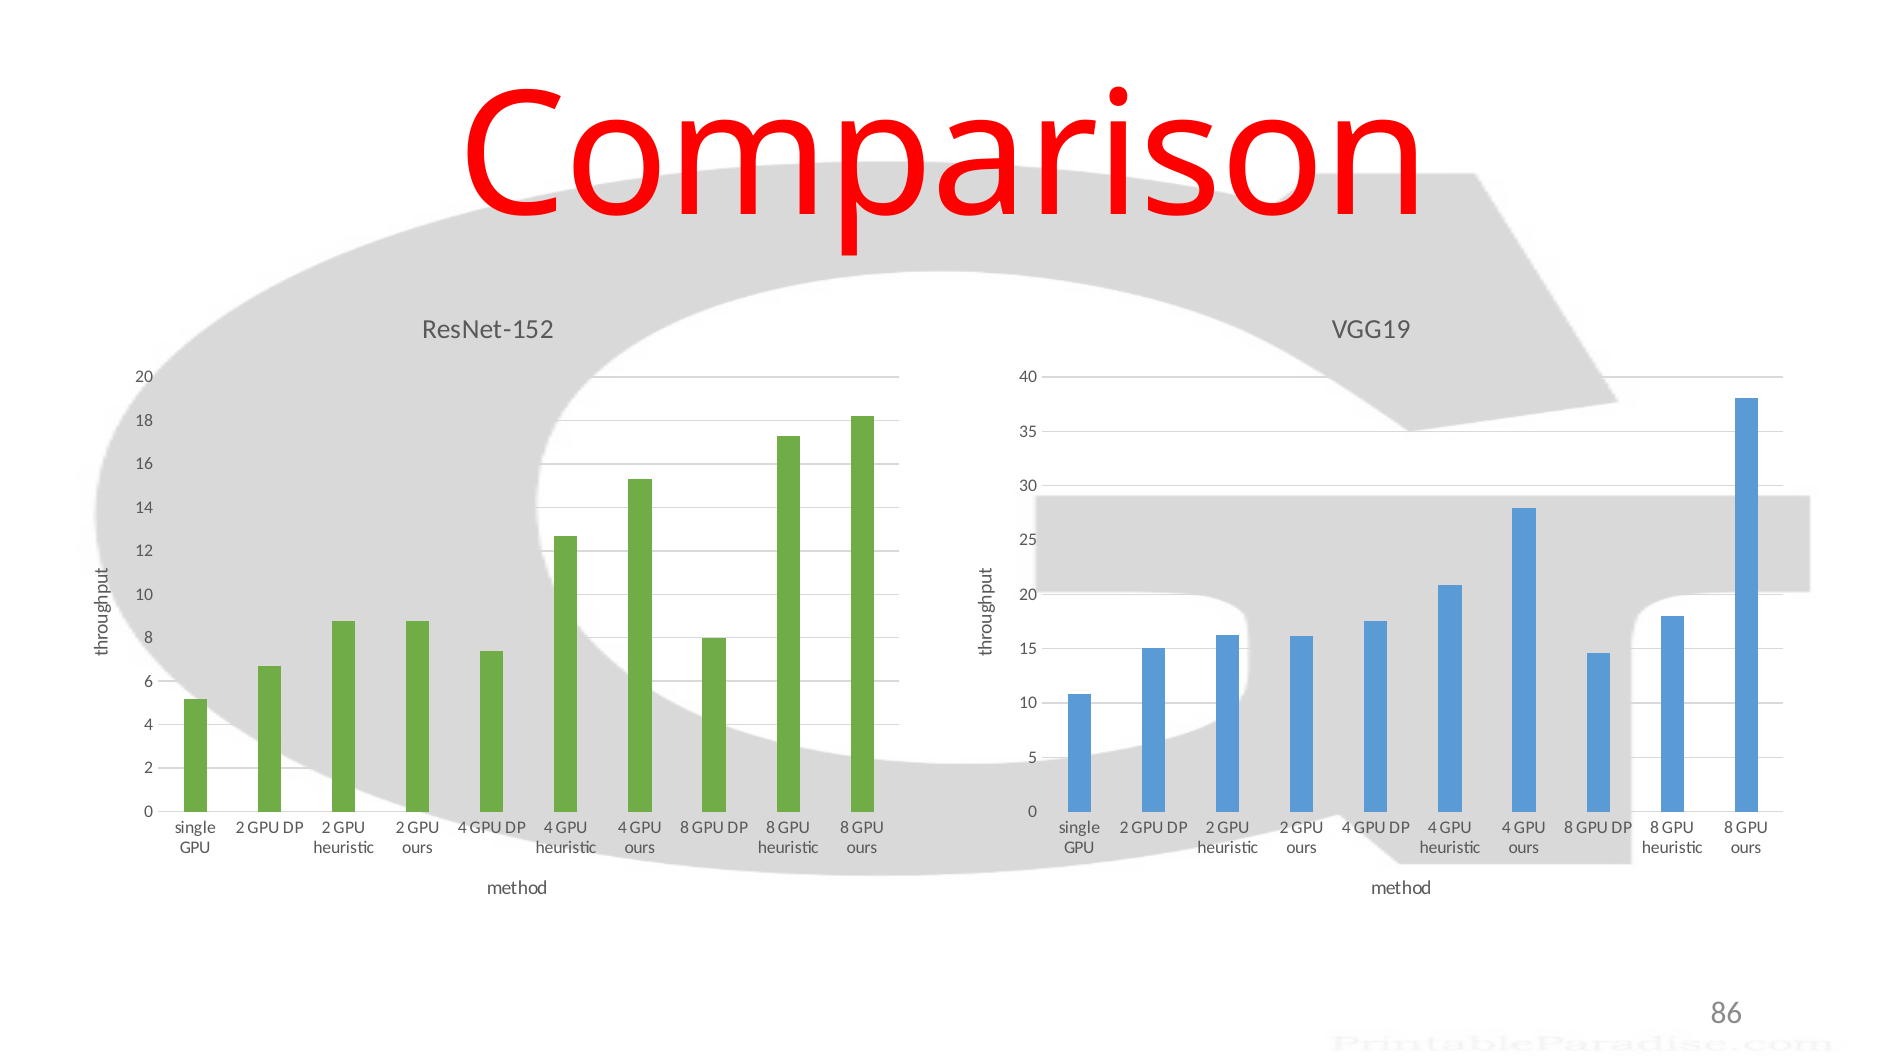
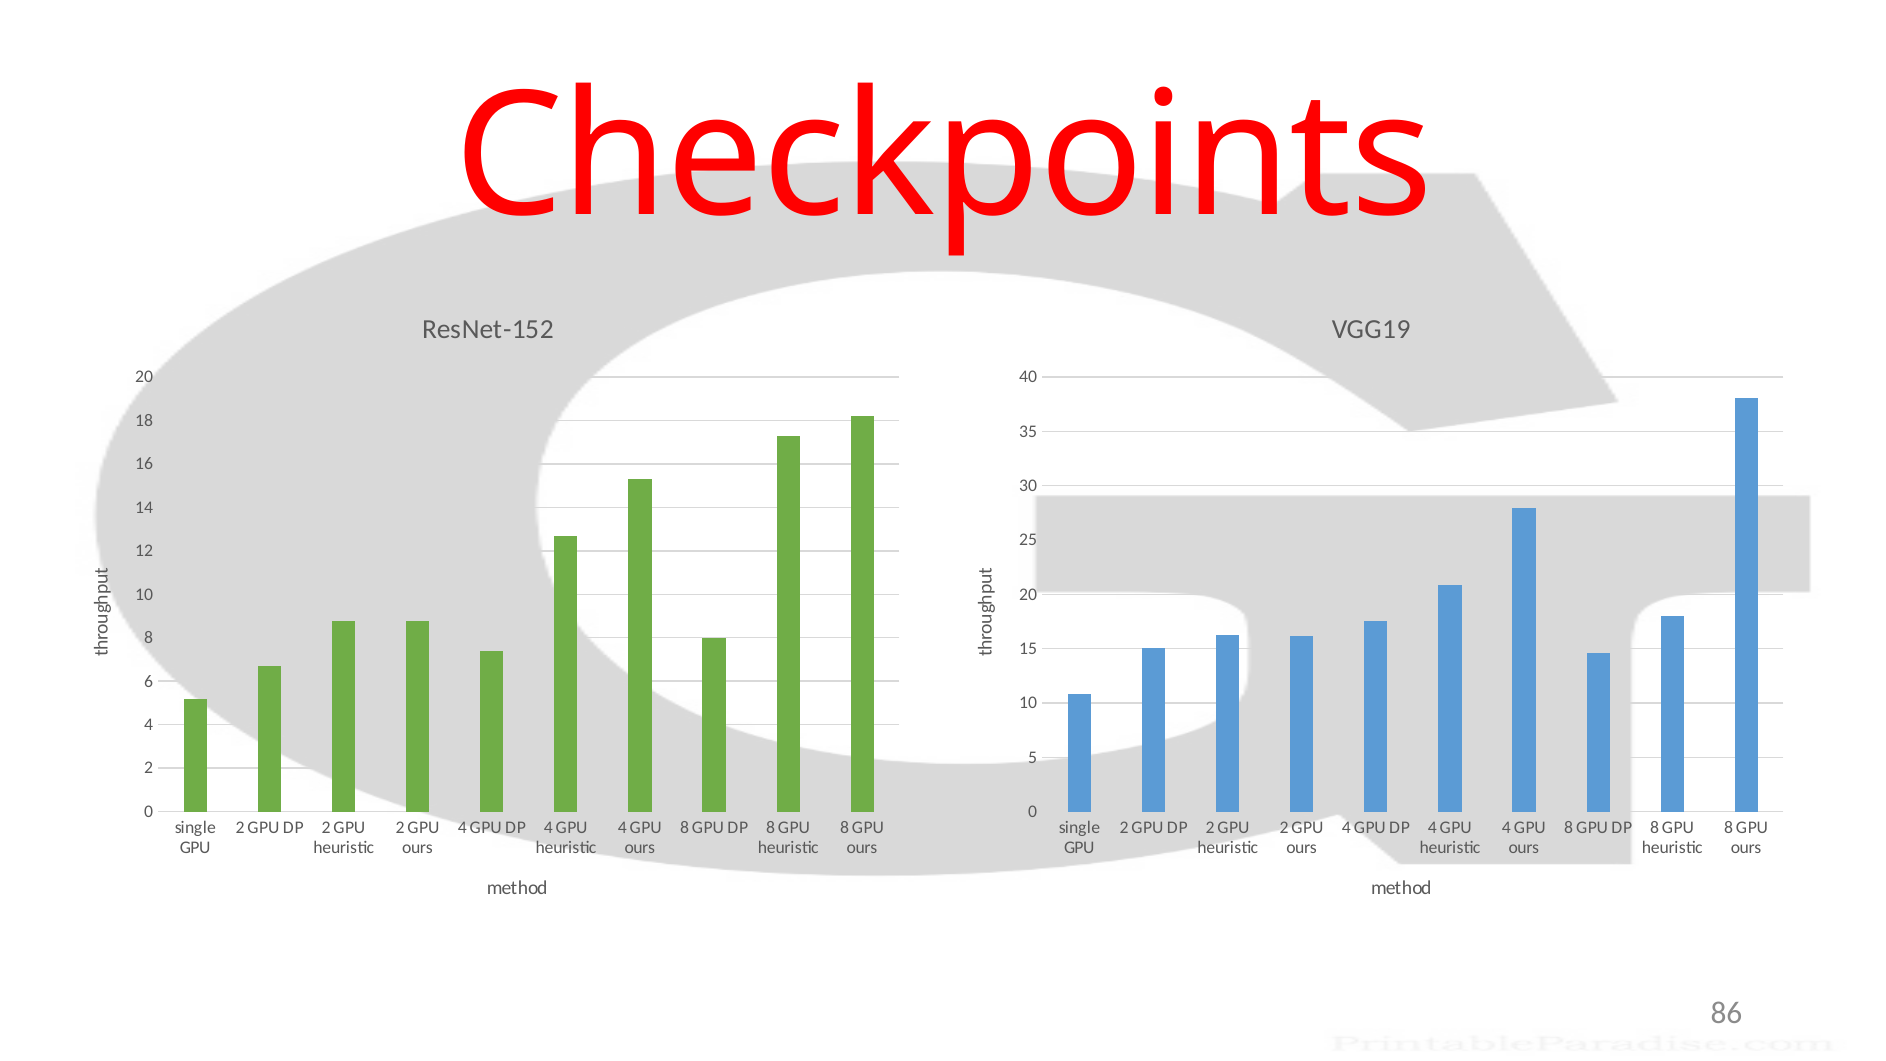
Comparison: Comparison -> Checkpoints
